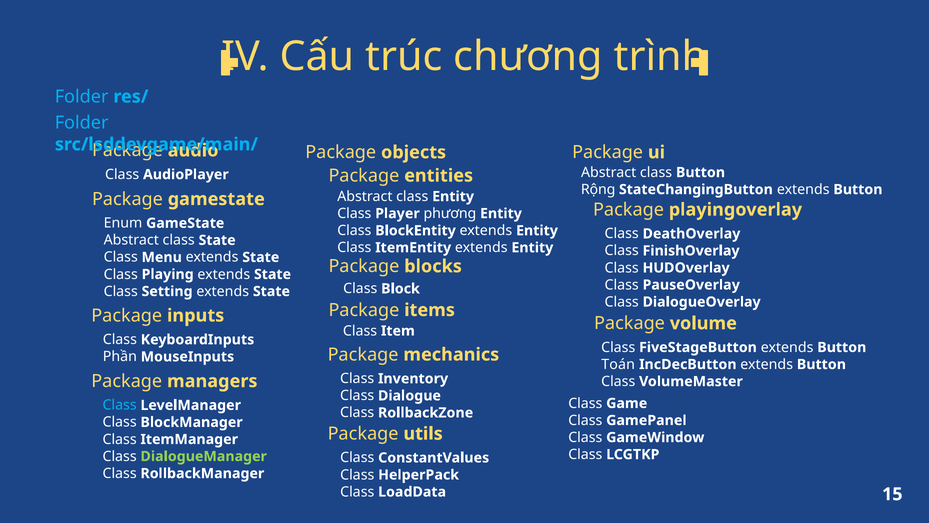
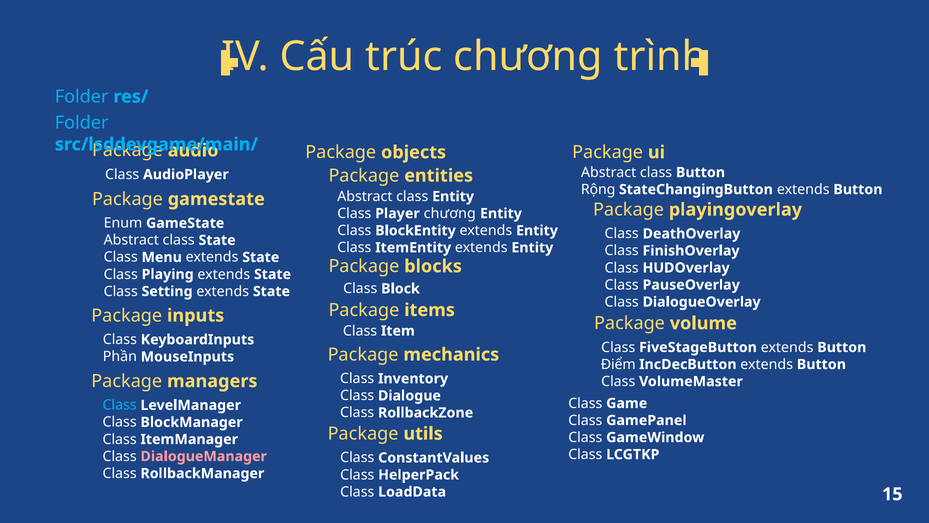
Player phương: phương -> chương
Toán: Toán -> Điểm
DialogueManager colour: light green -> pink
